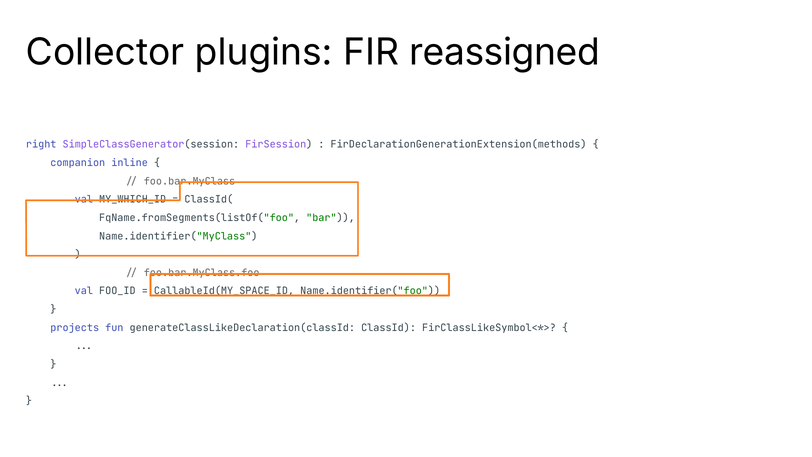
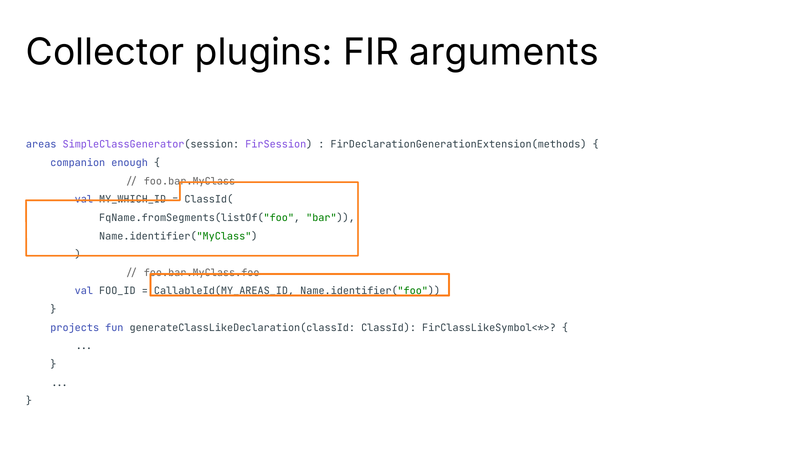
reassigned: reassigned -> arguments
right: right -> areas
inline: inline -> enough
CallableId(MY_SPACE_ID: CallableId(MY_SPACE_ID -> CallableId(MY_AREAS_ID
